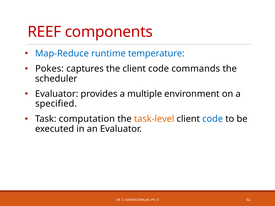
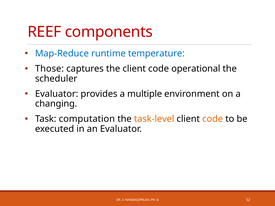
Pokes: Pokes -> Those
commands: commands -> operational
specified: specified -> changing
code at (213, 119) colour: blue -> orange
